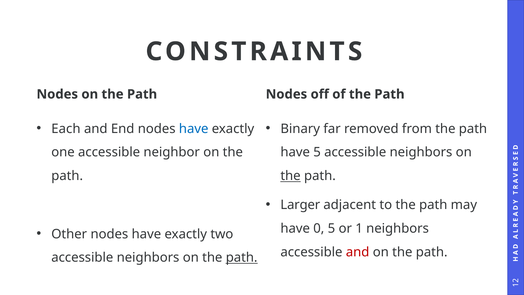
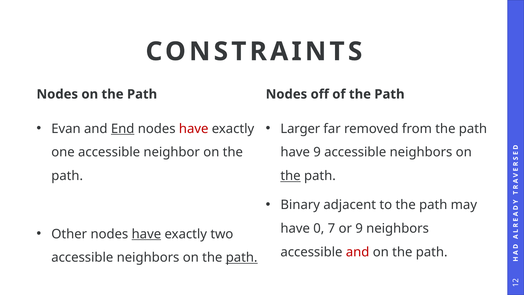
Each: Each -> Evan
End underline: none -> present
have at (194, 129) colour: blue -> red
Binary: Binary -> Larger
have 5: 5 -> 9
Larger: Larger -> Binary
0 5: 5 -> 7
or 1: 1 -> 9
have at (146, 234) underline: none -> present
